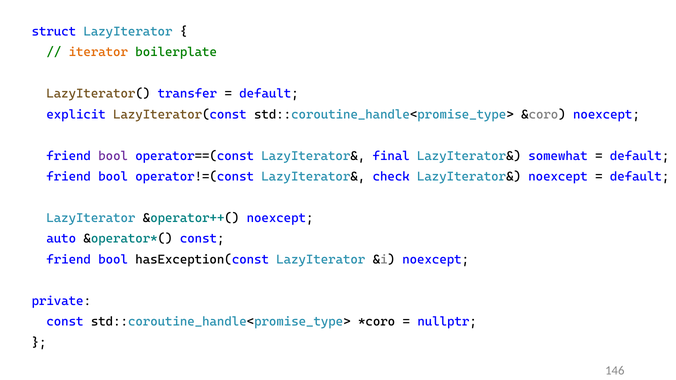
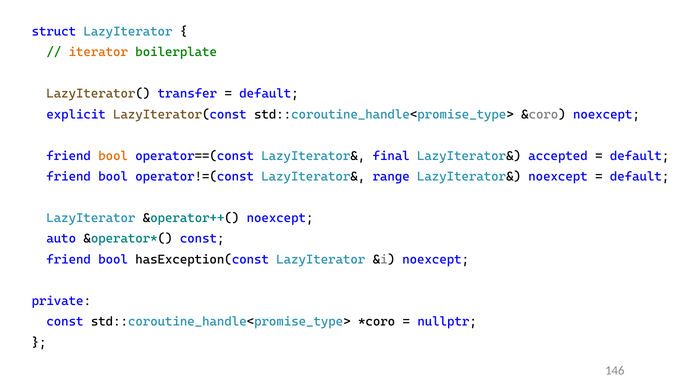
bool at (113, 156) colour: purple -> orange
somewhat: somewhat -> accepted
check: check -> range
